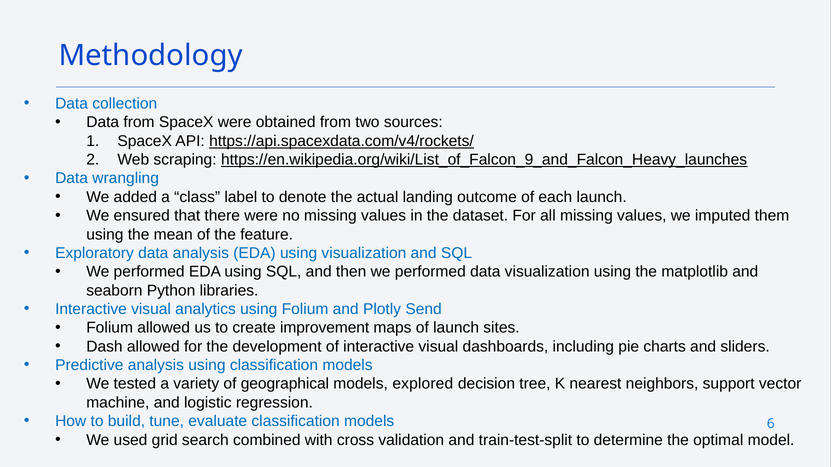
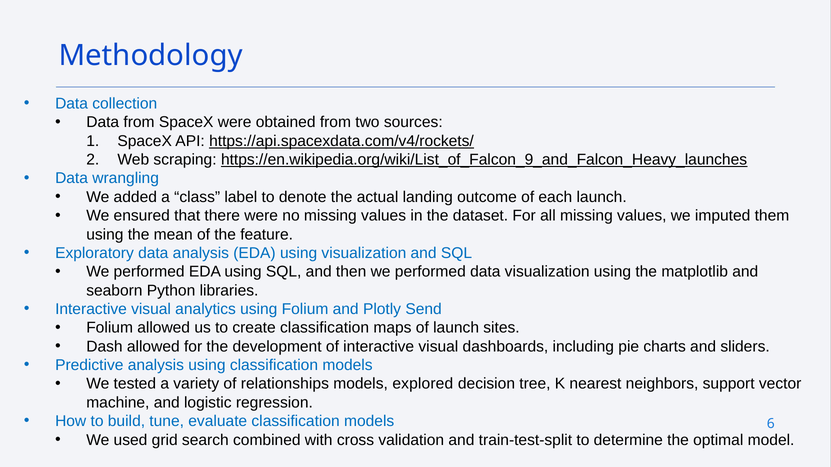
create improvement: improvement -> classification
geographical: geographical -> relationships
